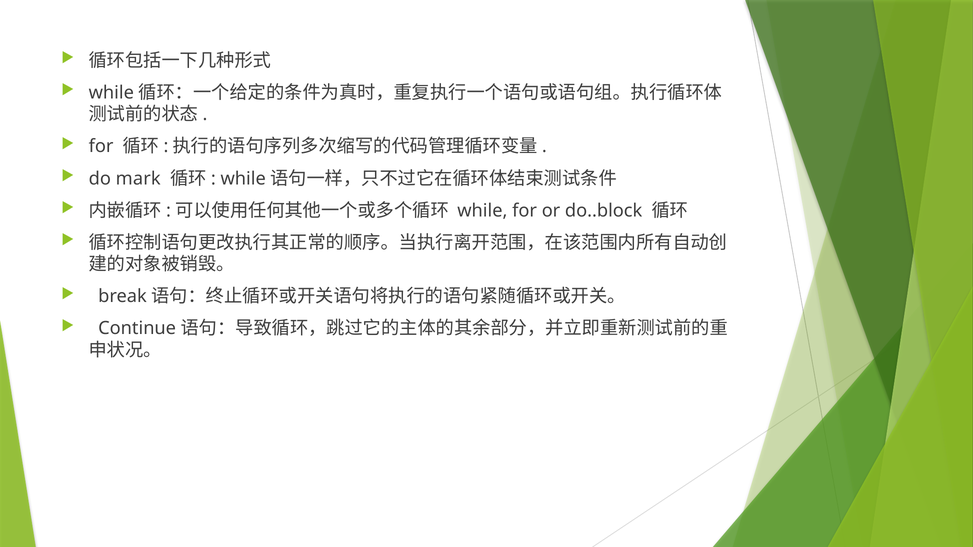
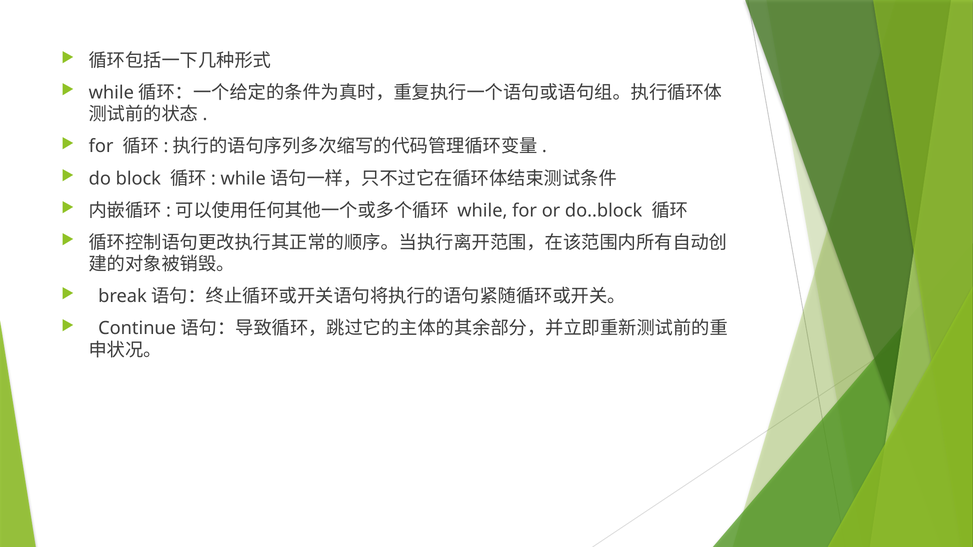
mark: mark -> block
